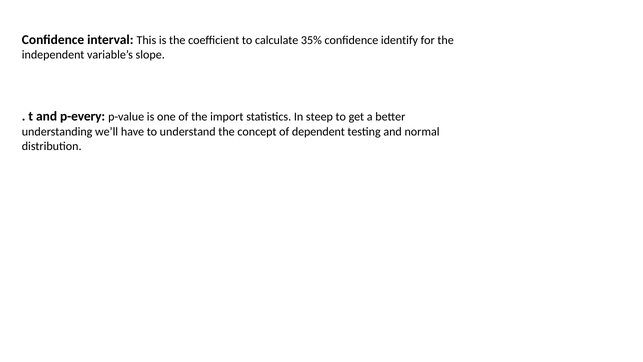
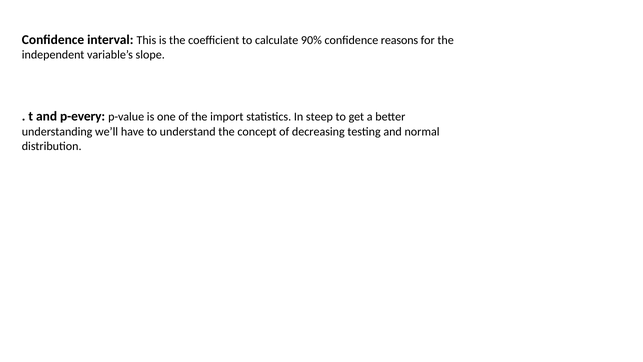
35%: 35% -> 90%
identify: identify -> reasons
dependent: dependent -> decreasing
